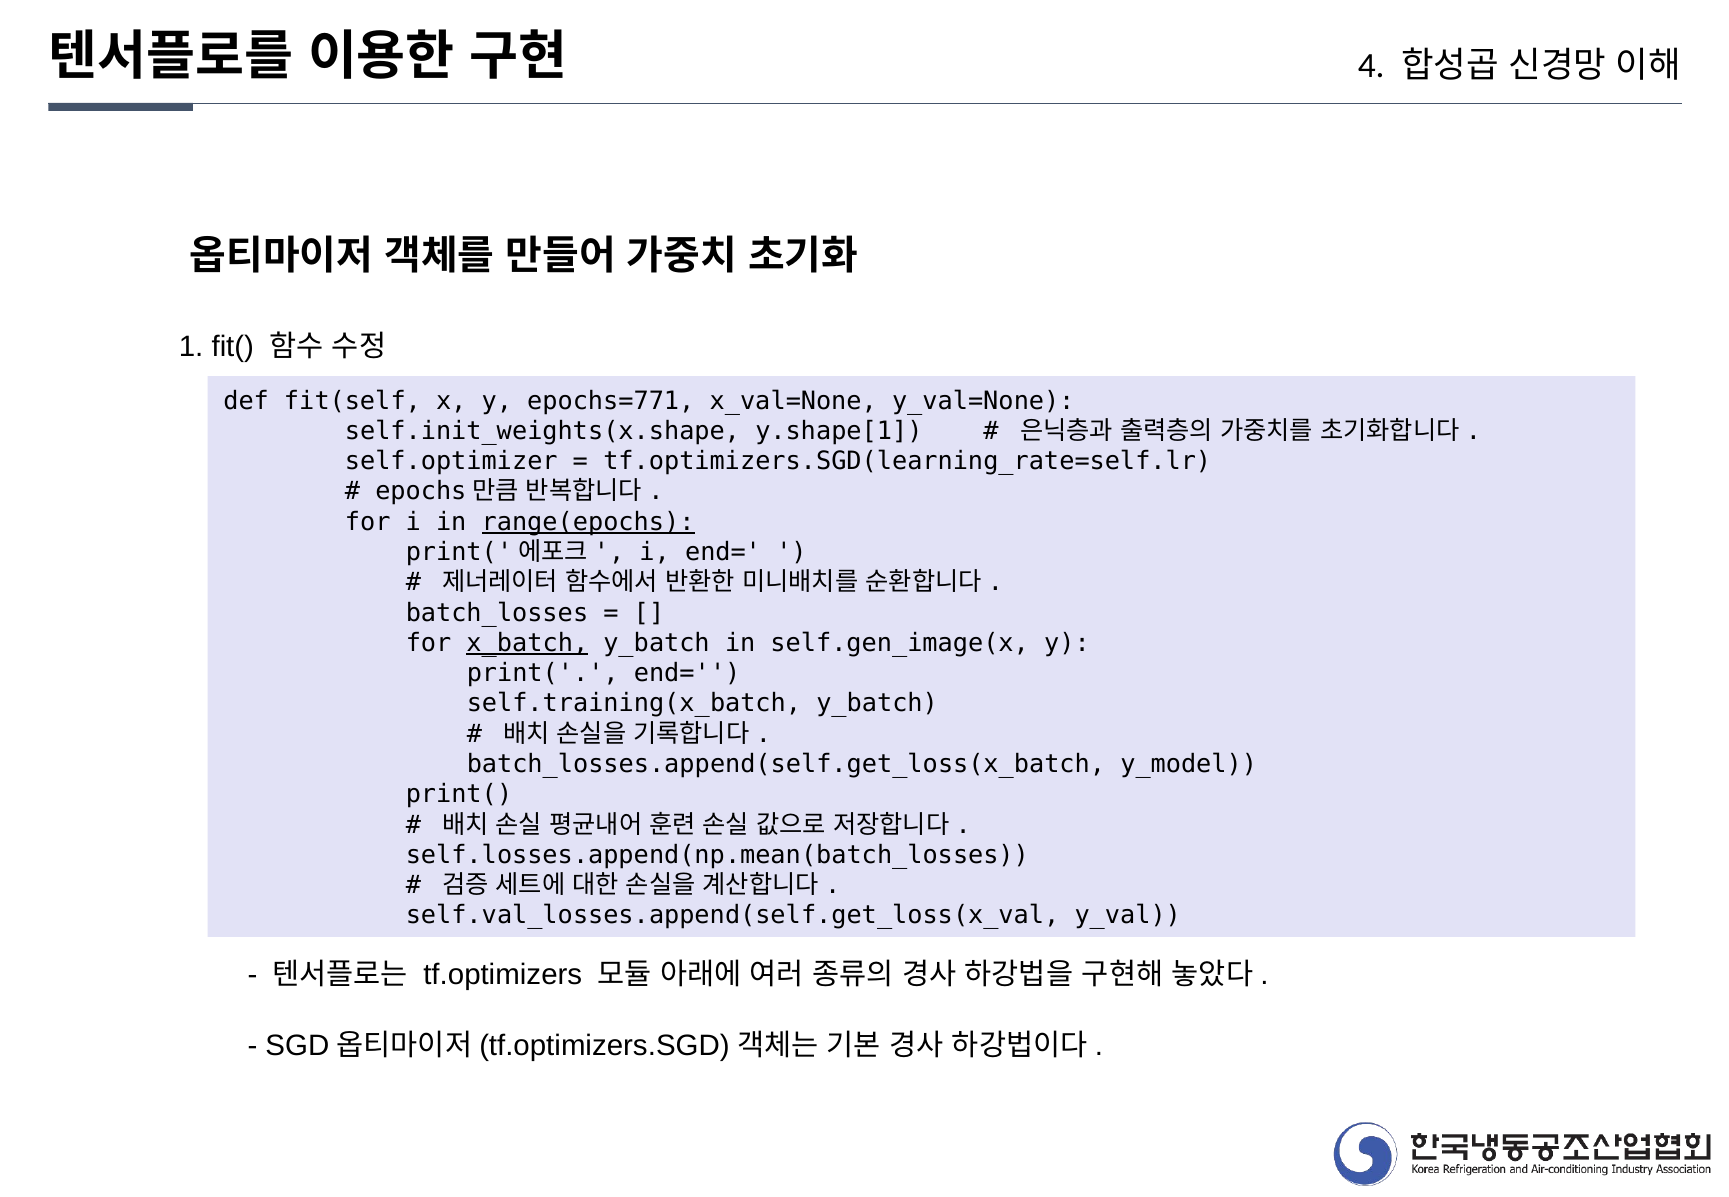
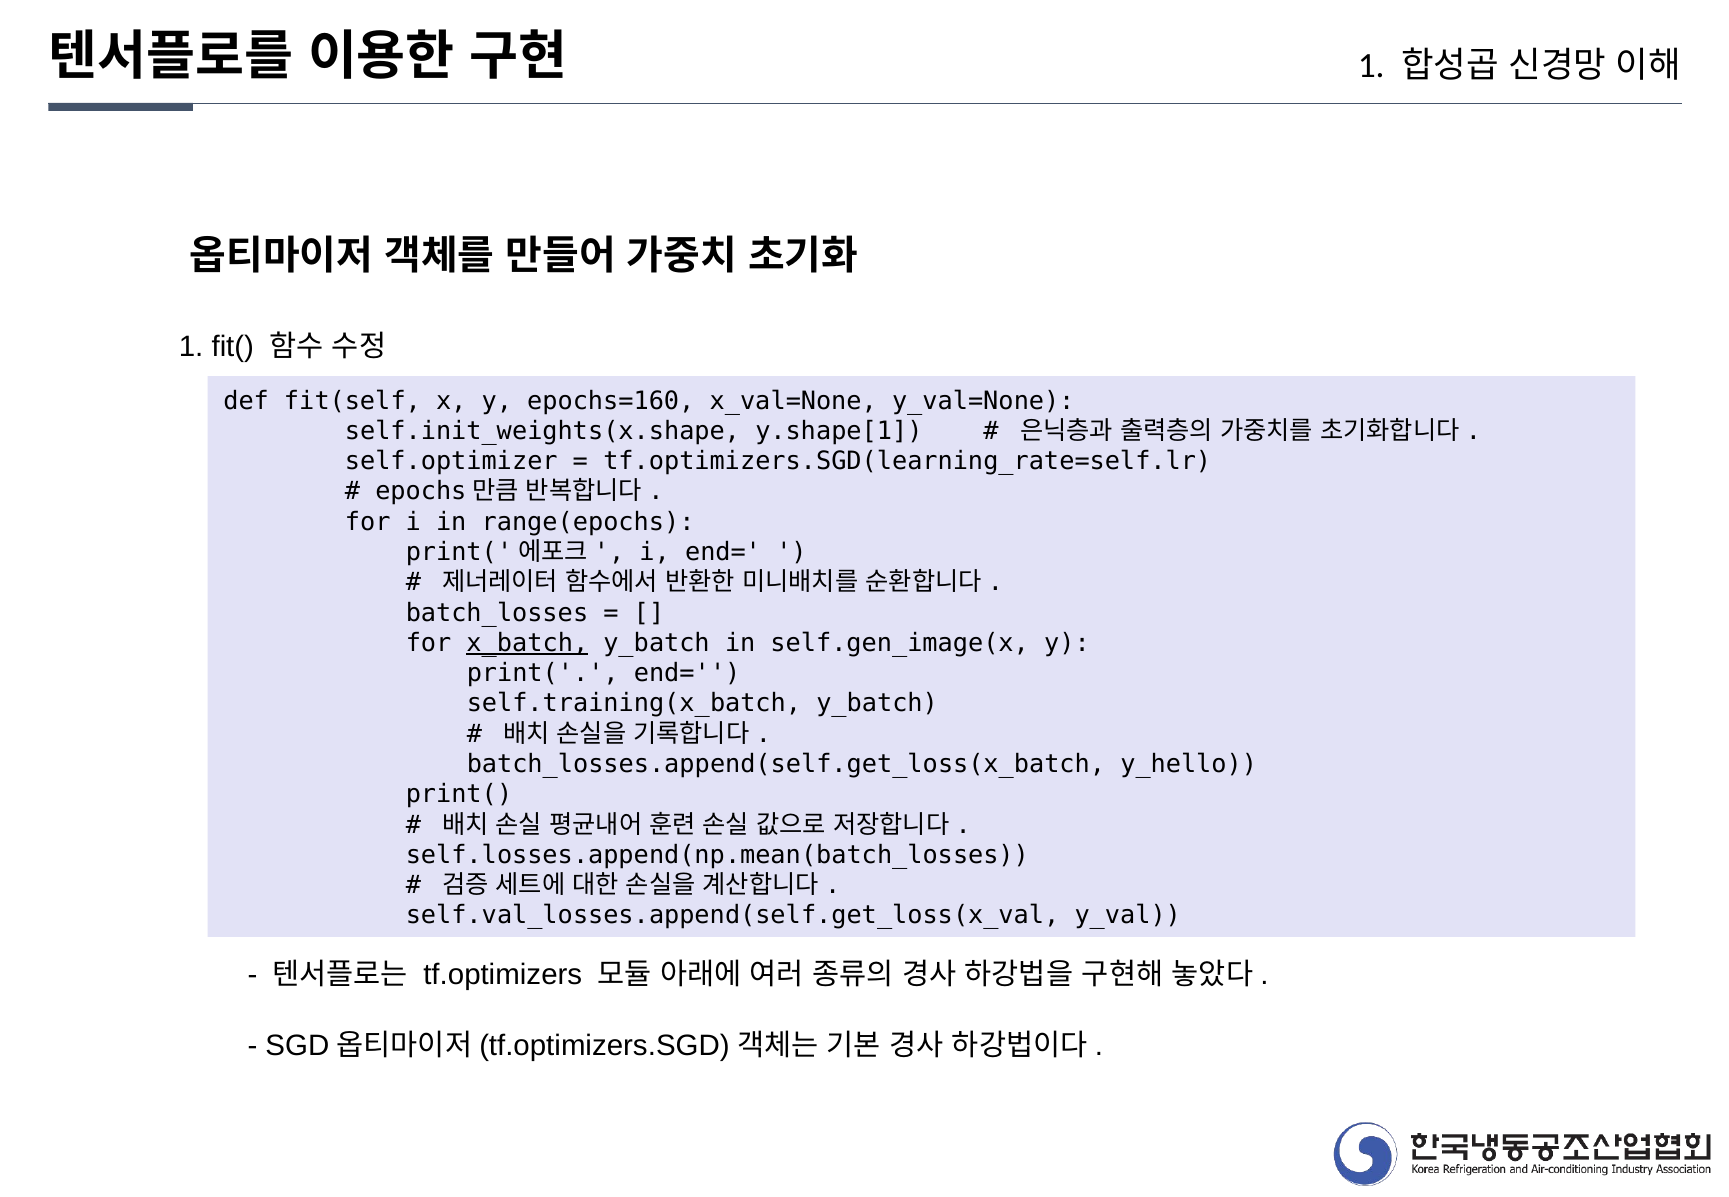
4 at (1371, 65): 4 -> 1
epochs=771: epochs=771 -> epochs=160
range(epochs underline: present -> none
y_model: y_model -> y_hello
